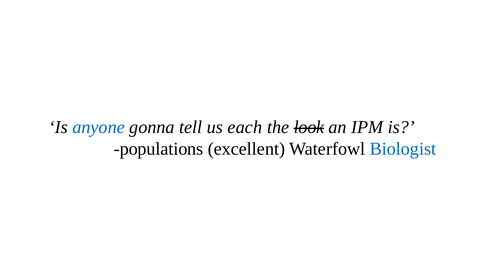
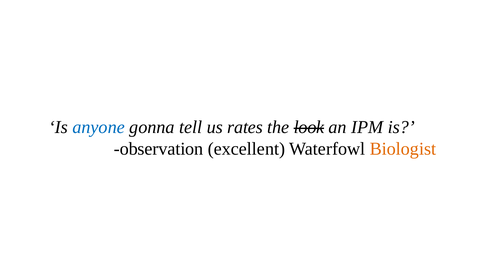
each: each -> rates
populations: populations -> observation
Biologist colour: blue -> orange
